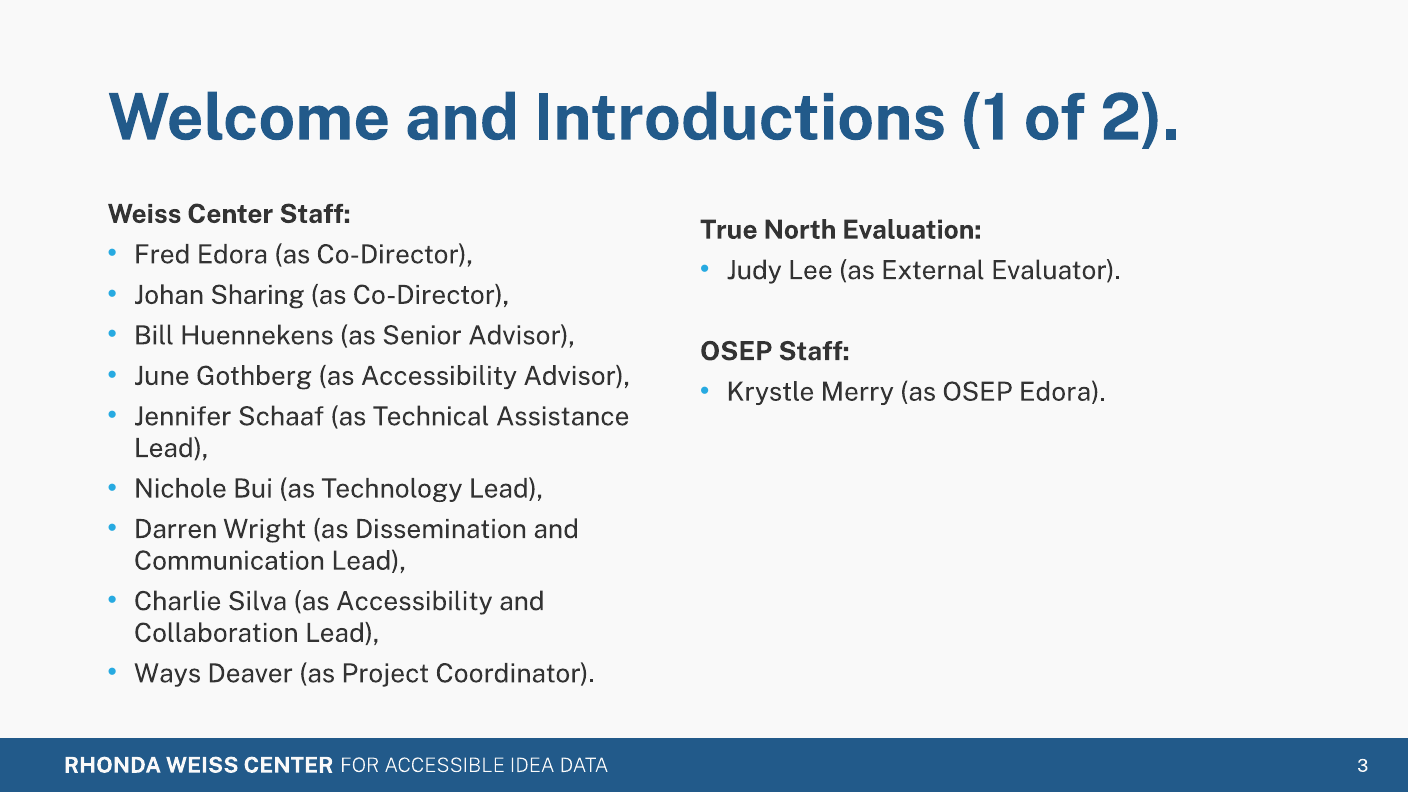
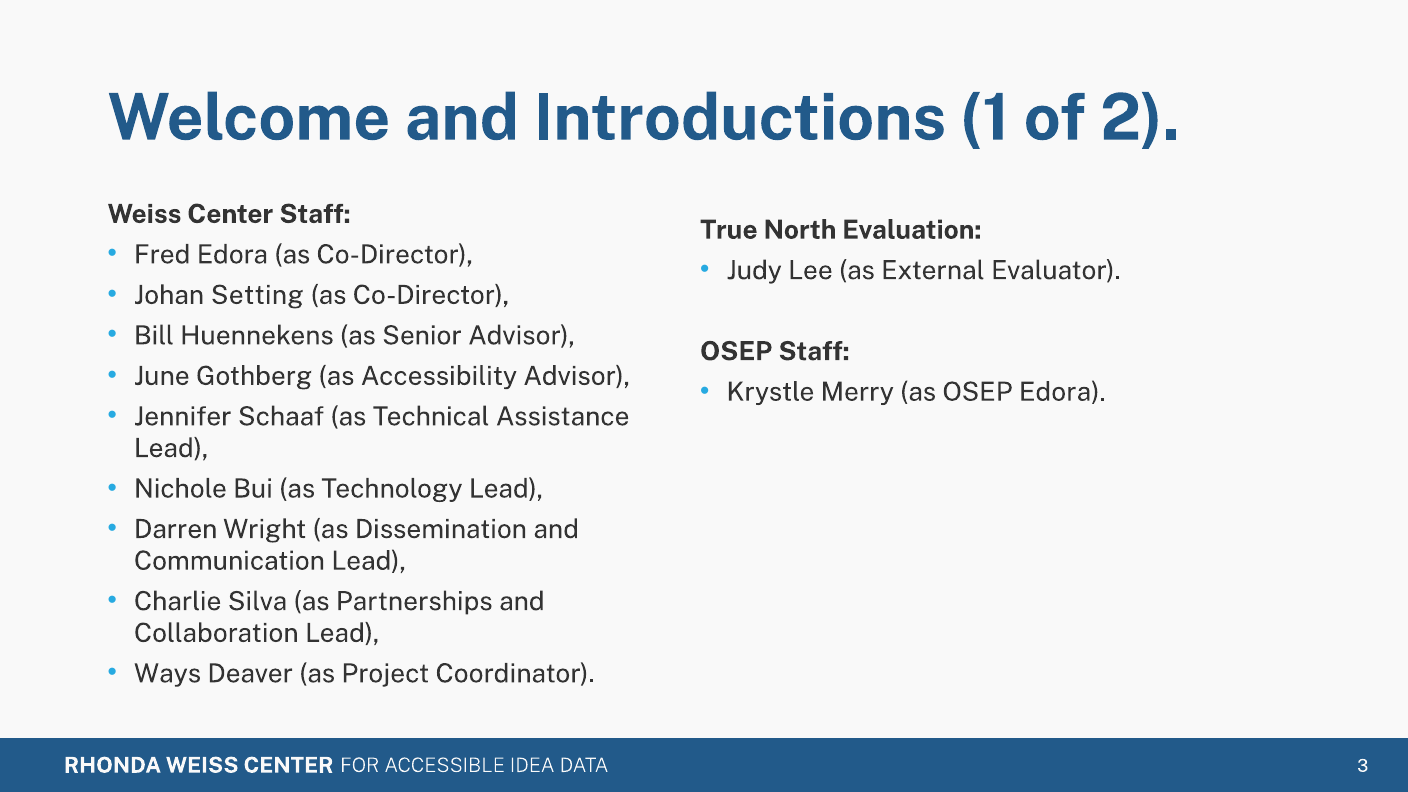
Sharing: Sharing -> Setting
Silva as Accessibility: Accessibility -> Partnerships
